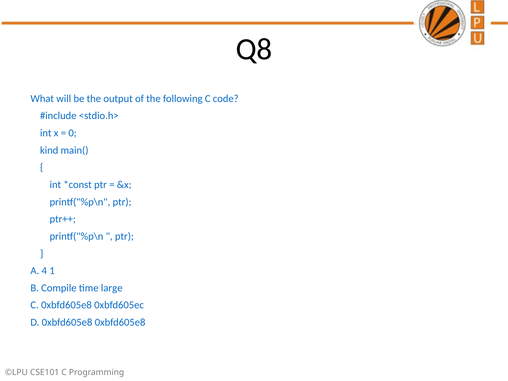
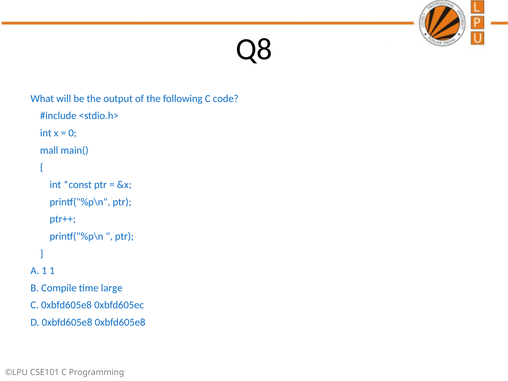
kind: kind -> mall
A 4: 4 -> 1
